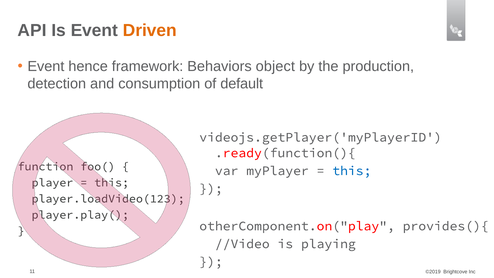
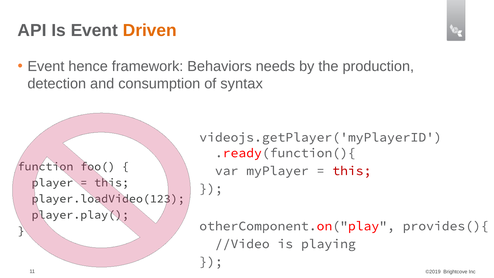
object: object -> needs
default: default -> syntax
this at (352, 171) colour: blue -> red
